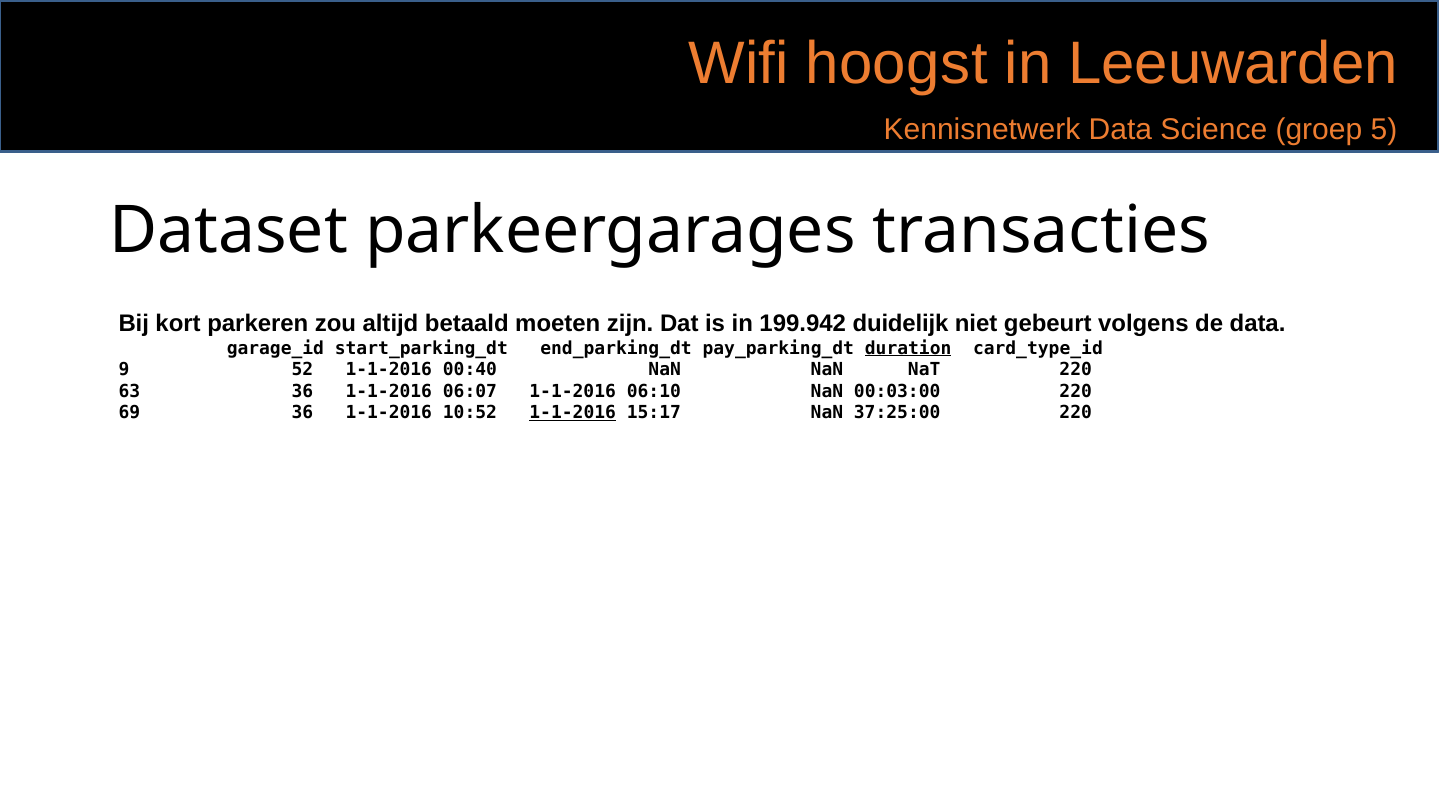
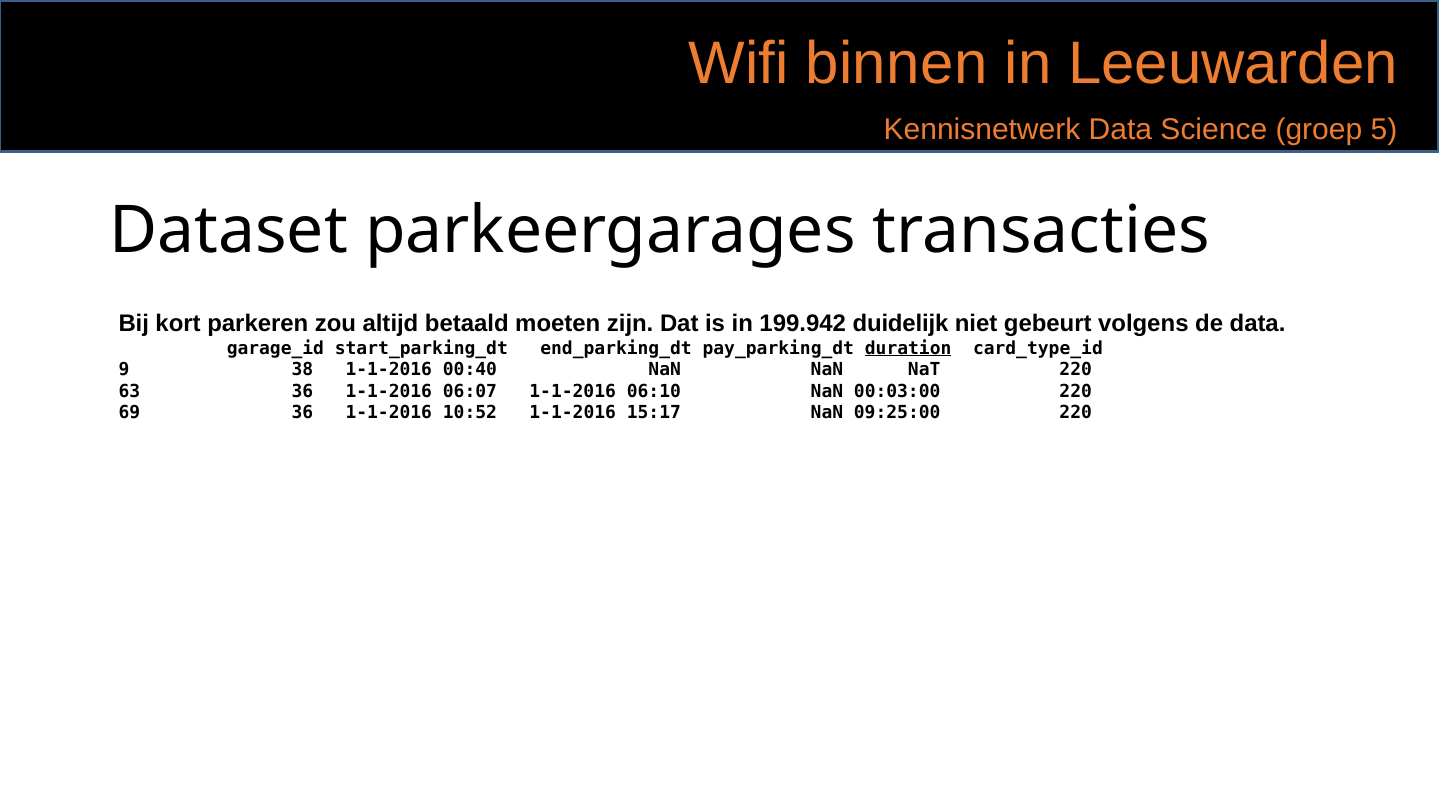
hoogst: hoogst -> binnen
52: 52 -> 38
1-1-2016 at (573, 413) underline: present -> none
37:25:00: 37:25:00 -> 09:25:00
